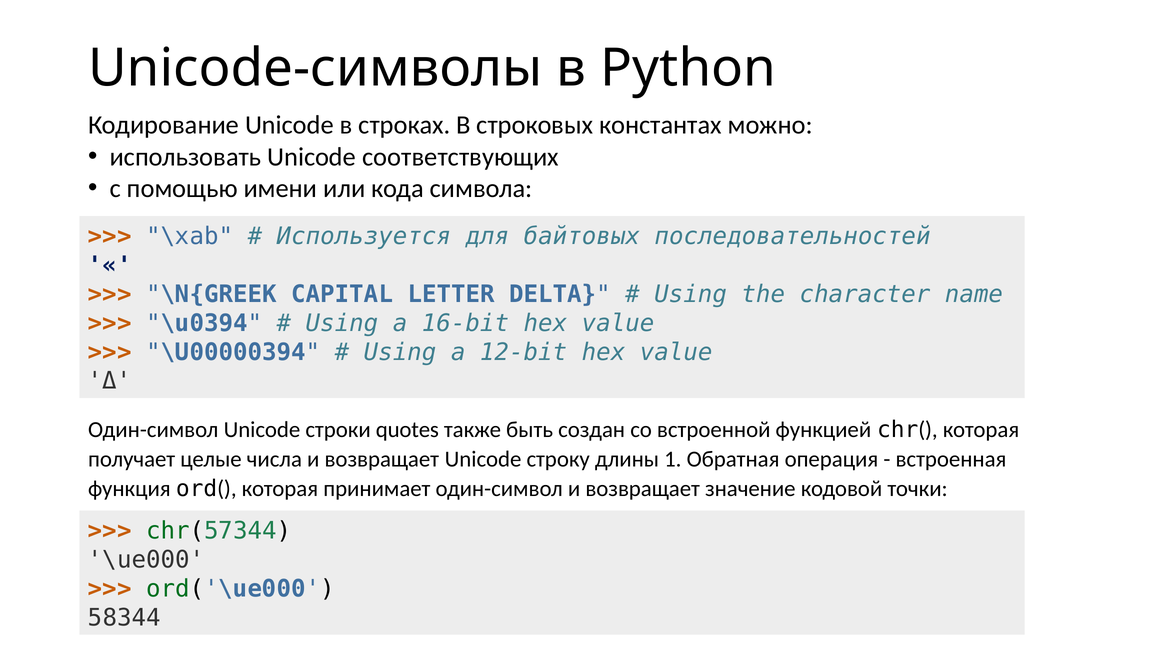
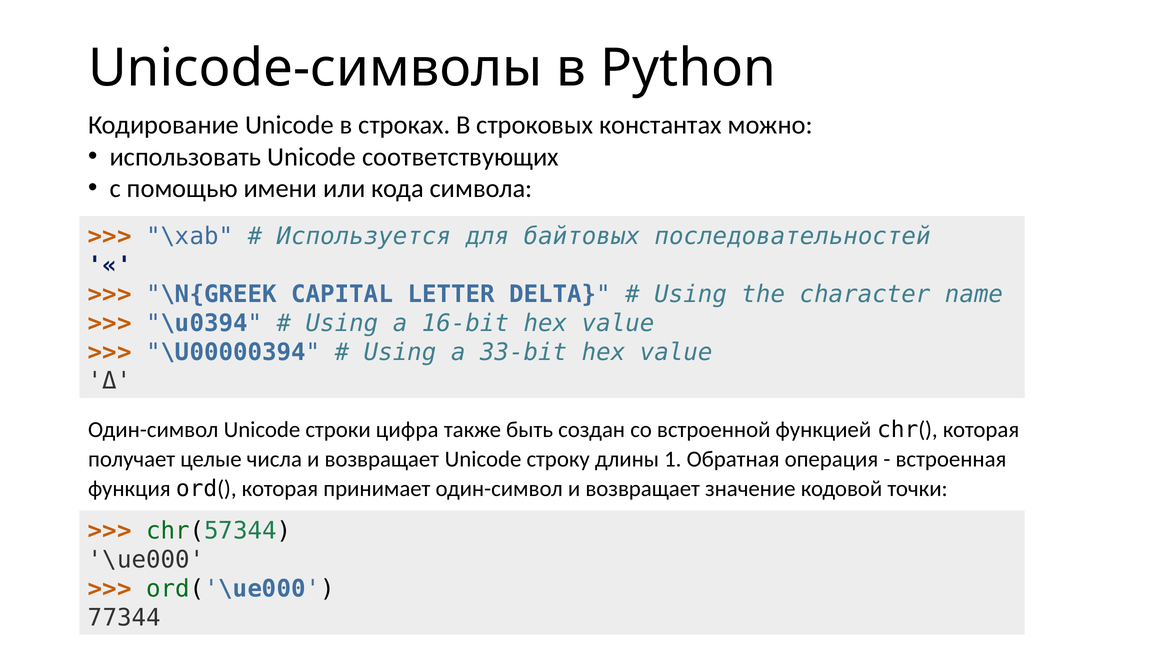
12-bit: 12-bit -> 33-bit
quotes: quotes -> цифра
58344: 58344 -> 77344
